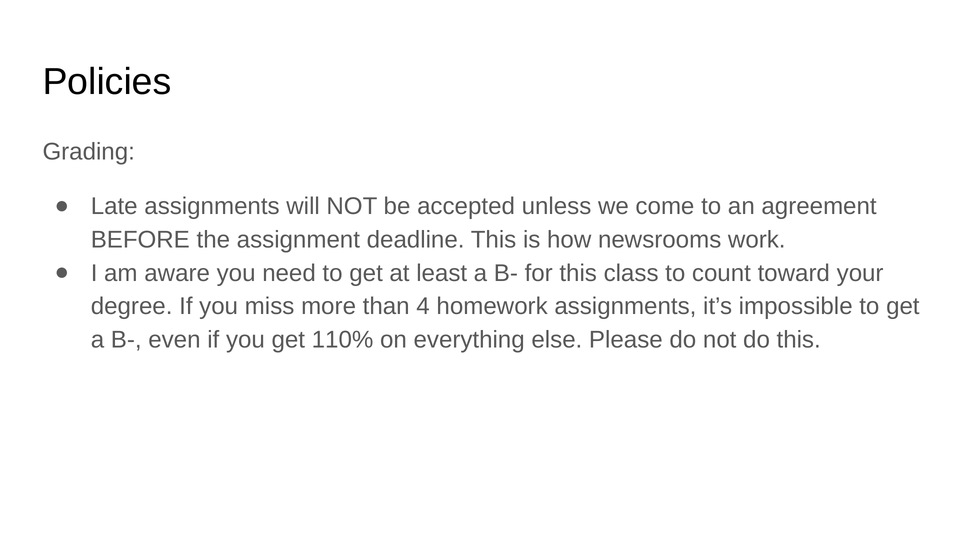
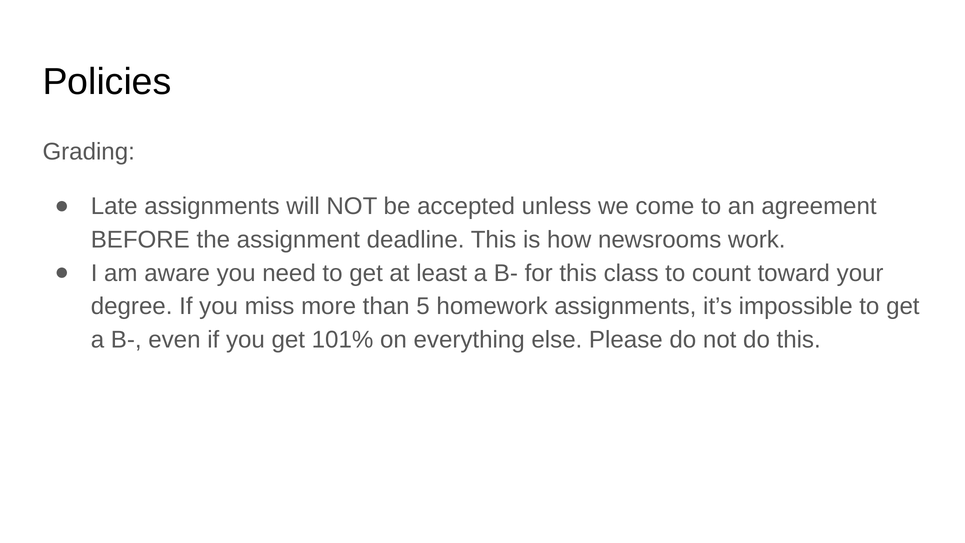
4: 4 -> 5
110%: 110% -> 101%
